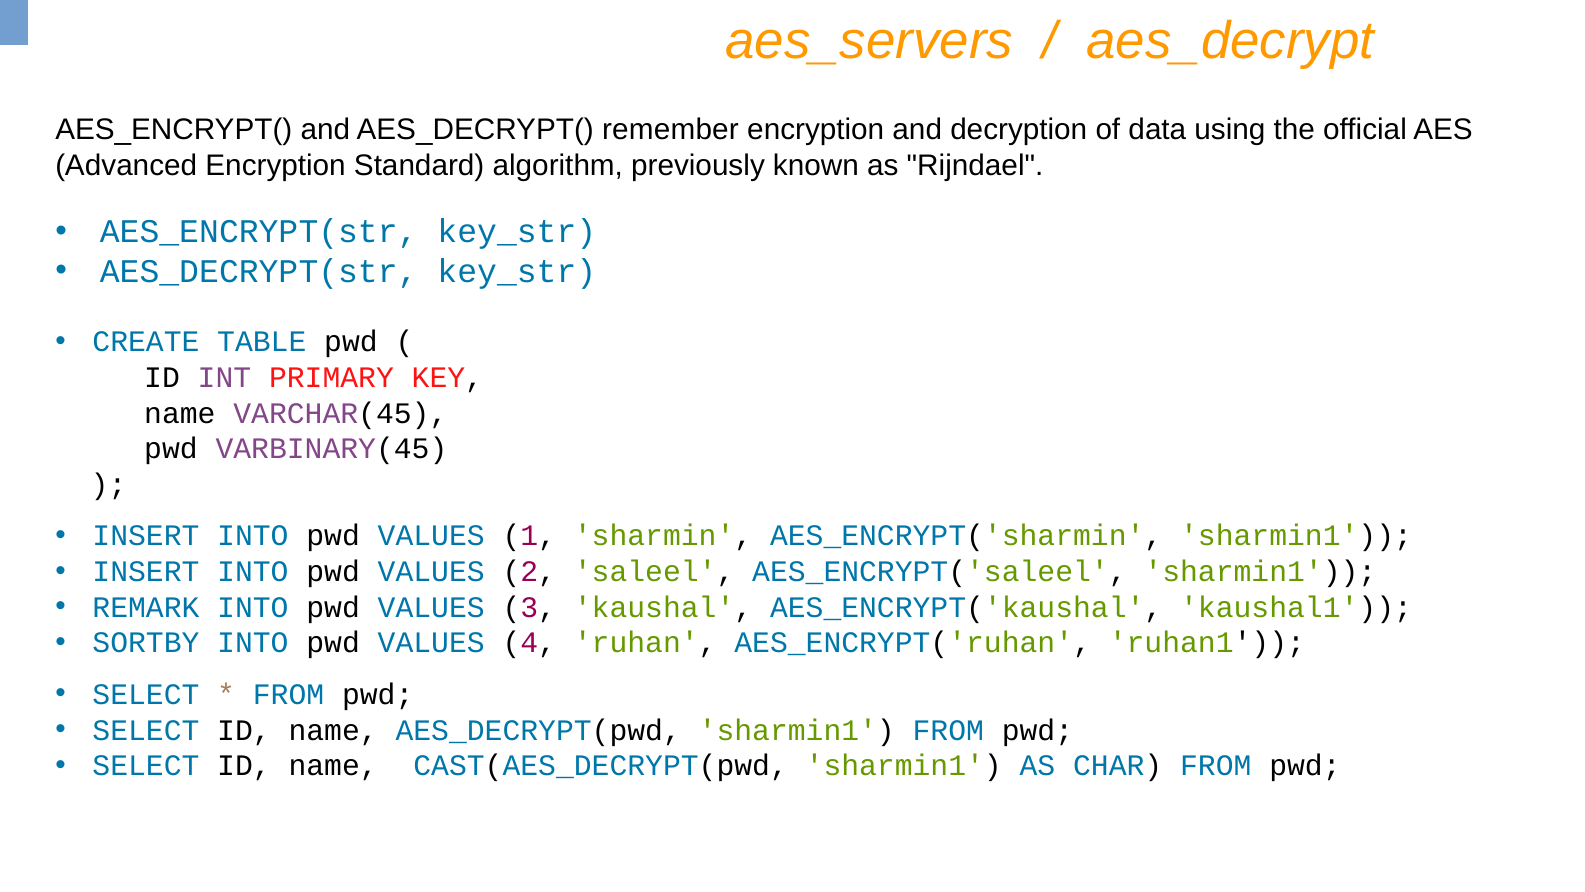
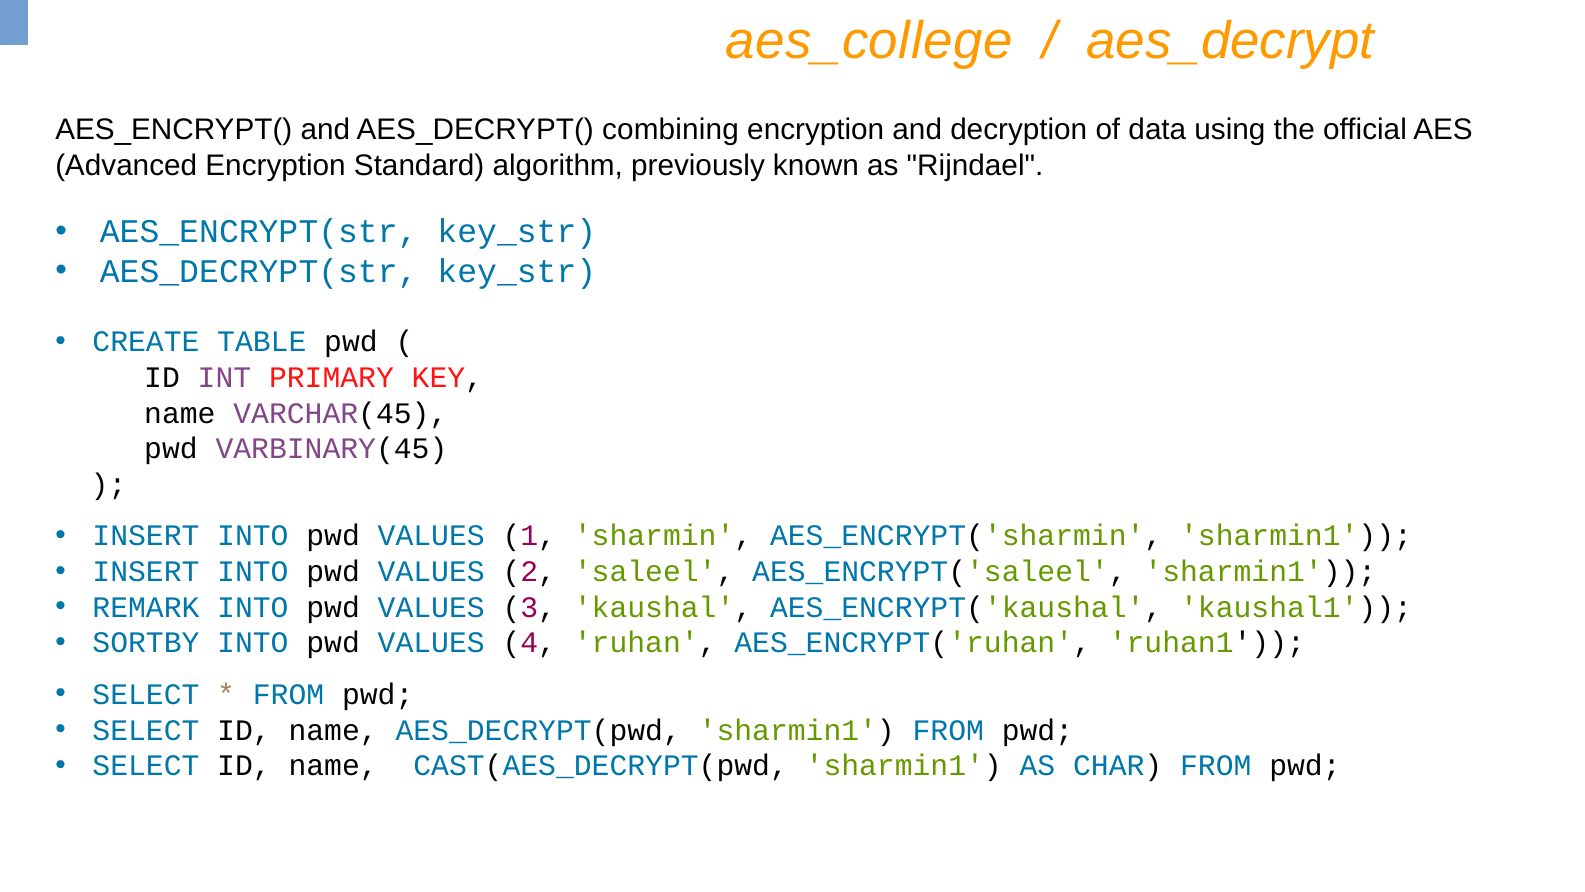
aes_servers: aes_servers -> aes_college
remember: remember -> combining
